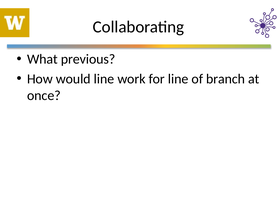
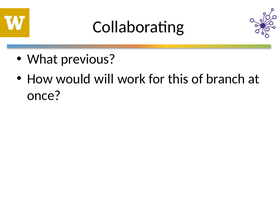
would line: line -> will
for line: line -> this
